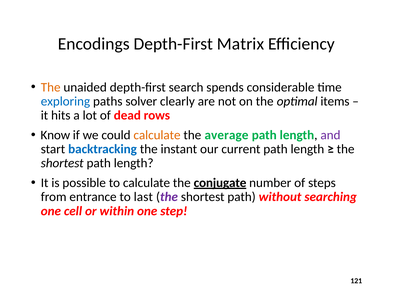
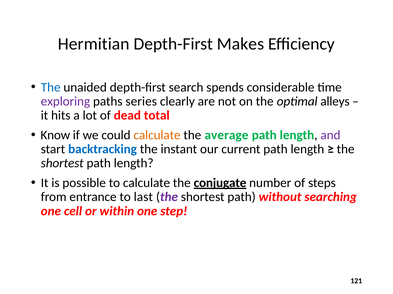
Encodings: Encodings -> Hermitian
Matrix: Matrix -> Makes
The at (51, 87) colour: orange -> blue
exploring colour: blue -> purple
solver: solver -> series
items: items -> alleys
rows: rows -> total
